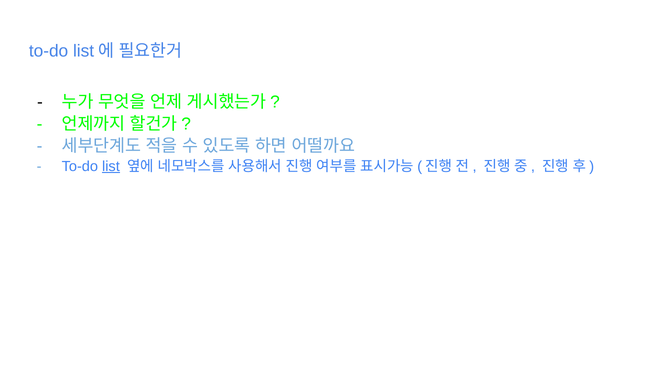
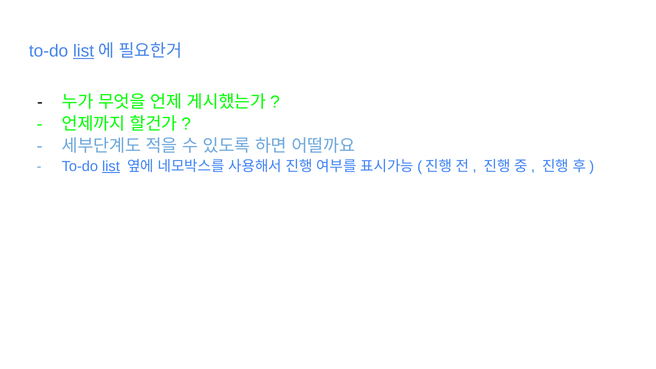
list at (84, 51) underline: none -> present
